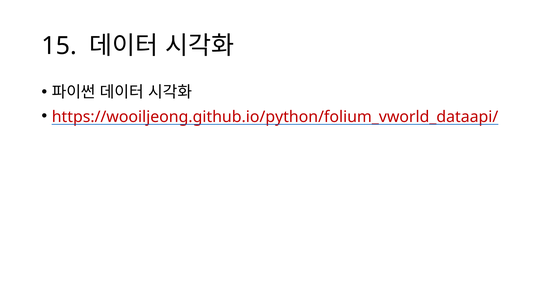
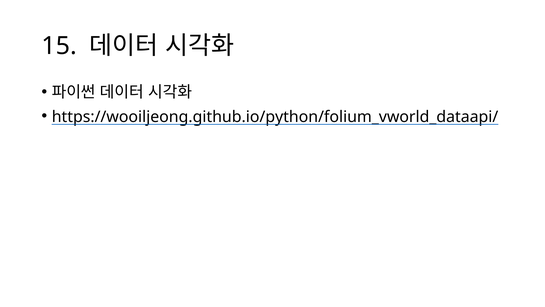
https://wooiljeong.github.io/python/folium_vworld_dataapi/ colour: red -> black
